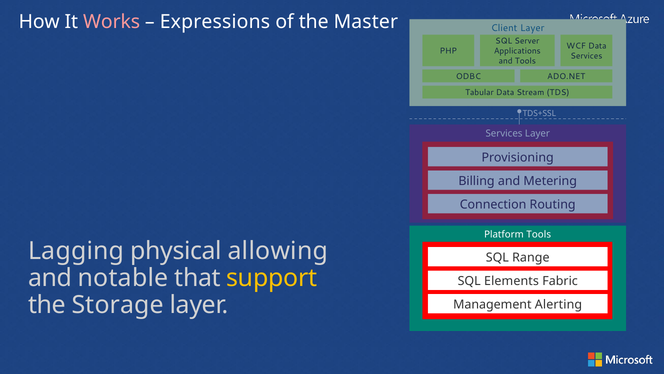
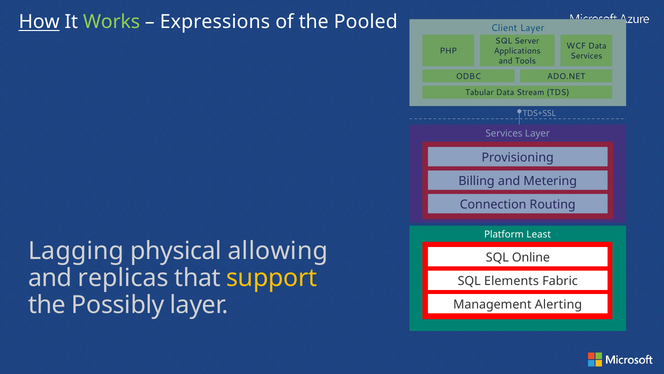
How underline: none -> present
Works colour: pink -> light green
Master: Master -> Pooled
Platform Tools: Tools -> Least
Range: Range -> Online
notable: notable -> replicas
Storage: Storage -> Possibly
